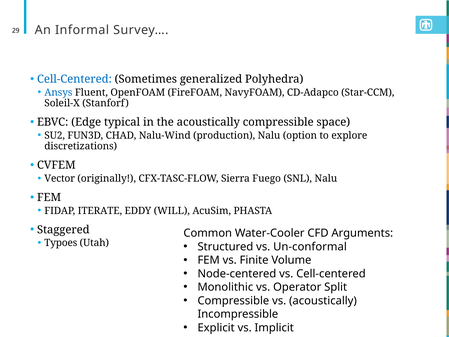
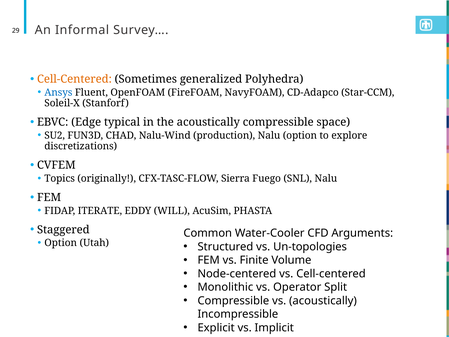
Cell-Centered at (74, 79) colour: blue -> orange
Vector: Vector -> Topics
Typoes at (61, 243): Typoes -> Option
Un-conformal: Un-conformal -> Un-topologies
